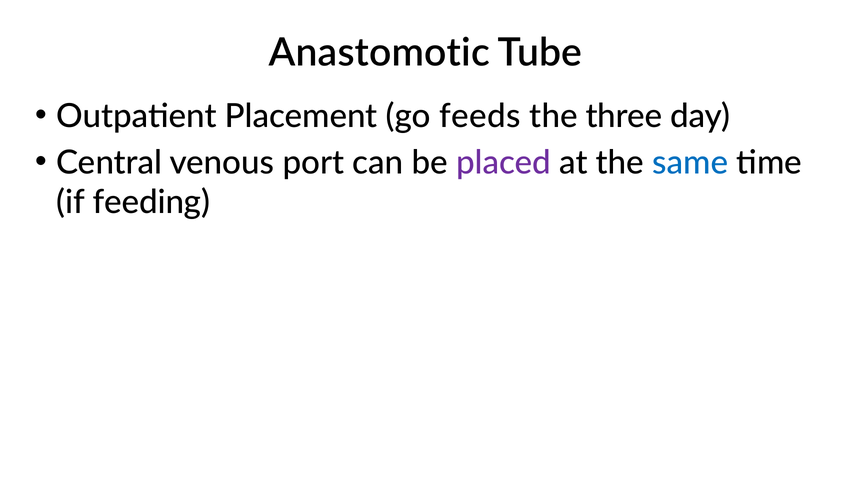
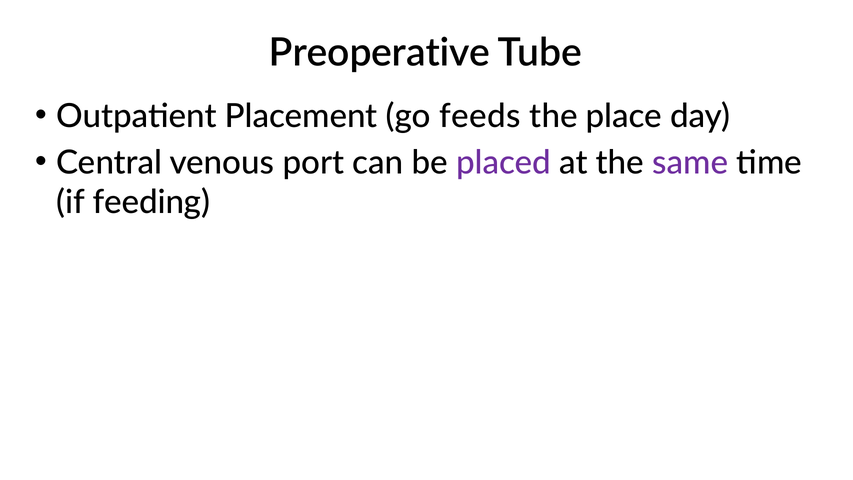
Anastomotic: Anastomotic -> Preoperative
three: three -> place
same colour: blue -> purple
